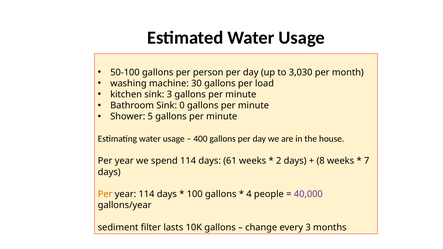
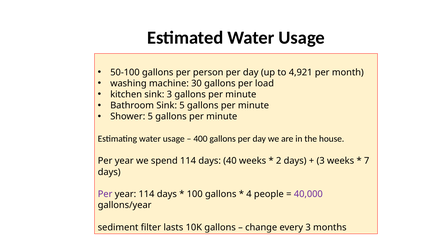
3,030: 3,030 -> 4,921
Sink 0: 0 -> 5
61: 61 -> 40
8 at (321, 161): 8 -> 3
Per at (105, 194) colour: orange -> purple
